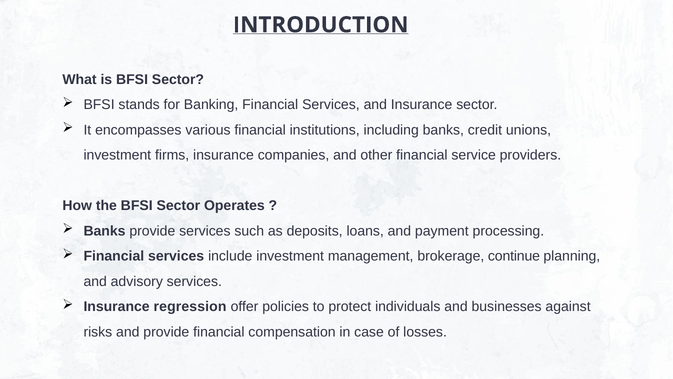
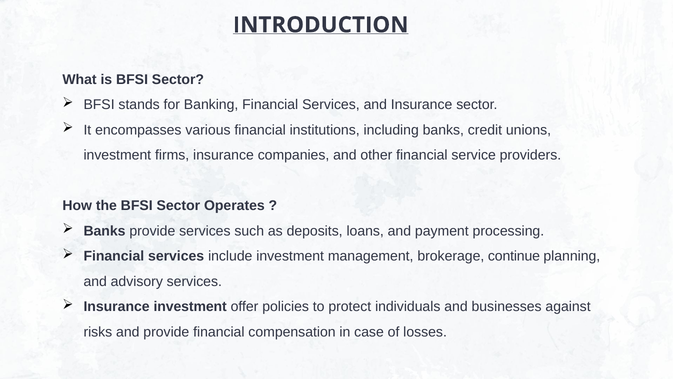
Insurance regression: regression -> investment
